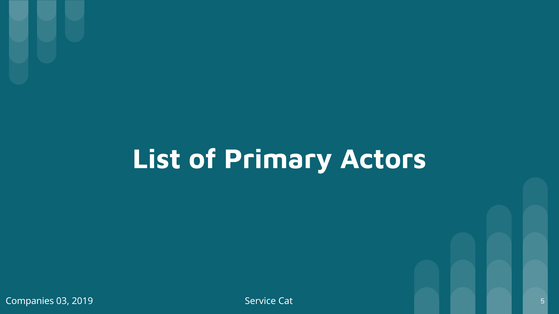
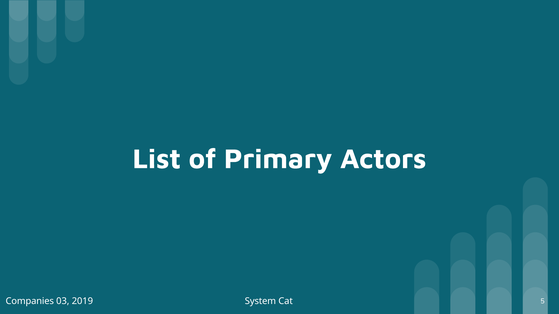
Service: Service -> System
